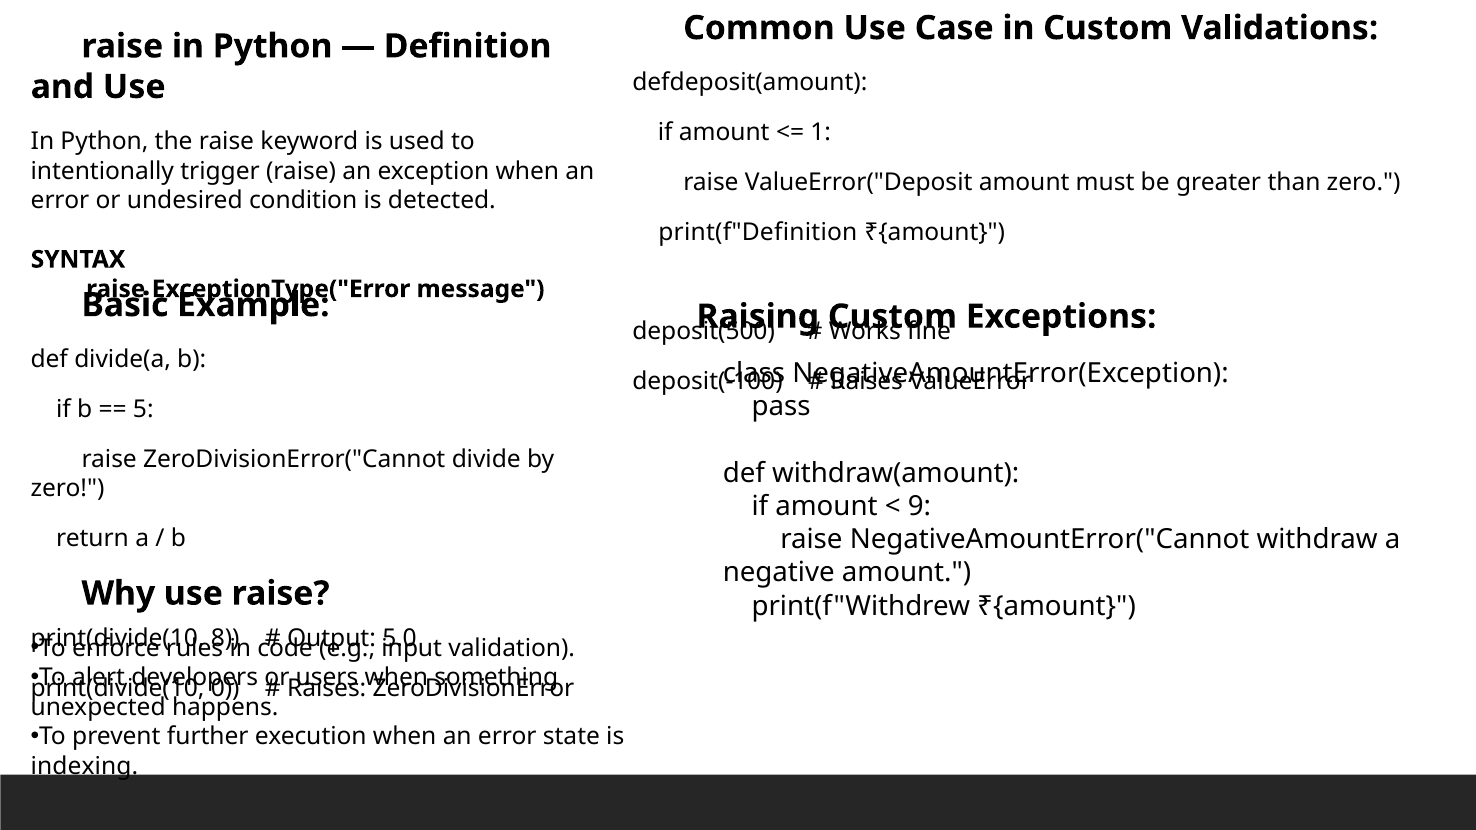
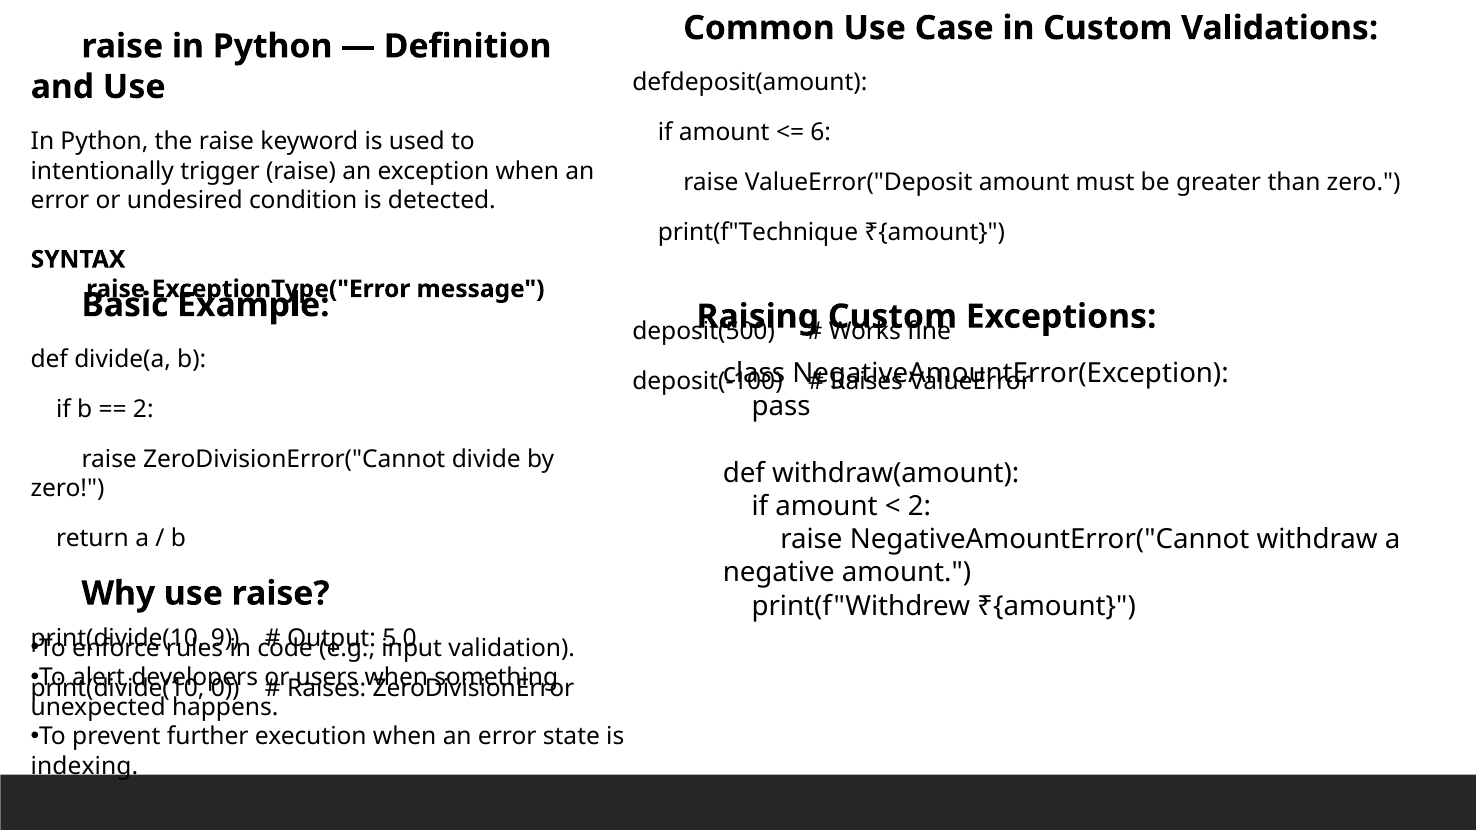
1: 1 -> 6
print(f"Definition: print(f"Definition -> print(f"Technique
5 at (143, 410): 5 -> 2
9 at (919, 507): 9 -> 2
8: 8 -> 9
